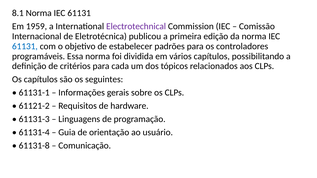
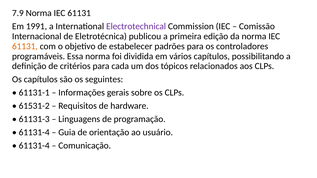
8.1: 8.1 -> 7.9
1959: 1959 -> 1991
61131 at (25, 46) colour: blue -> orange
61121-2: 61121-2 -> 61531-2
61131-8 at (34, 146): 61131-8 -> 61131-4
